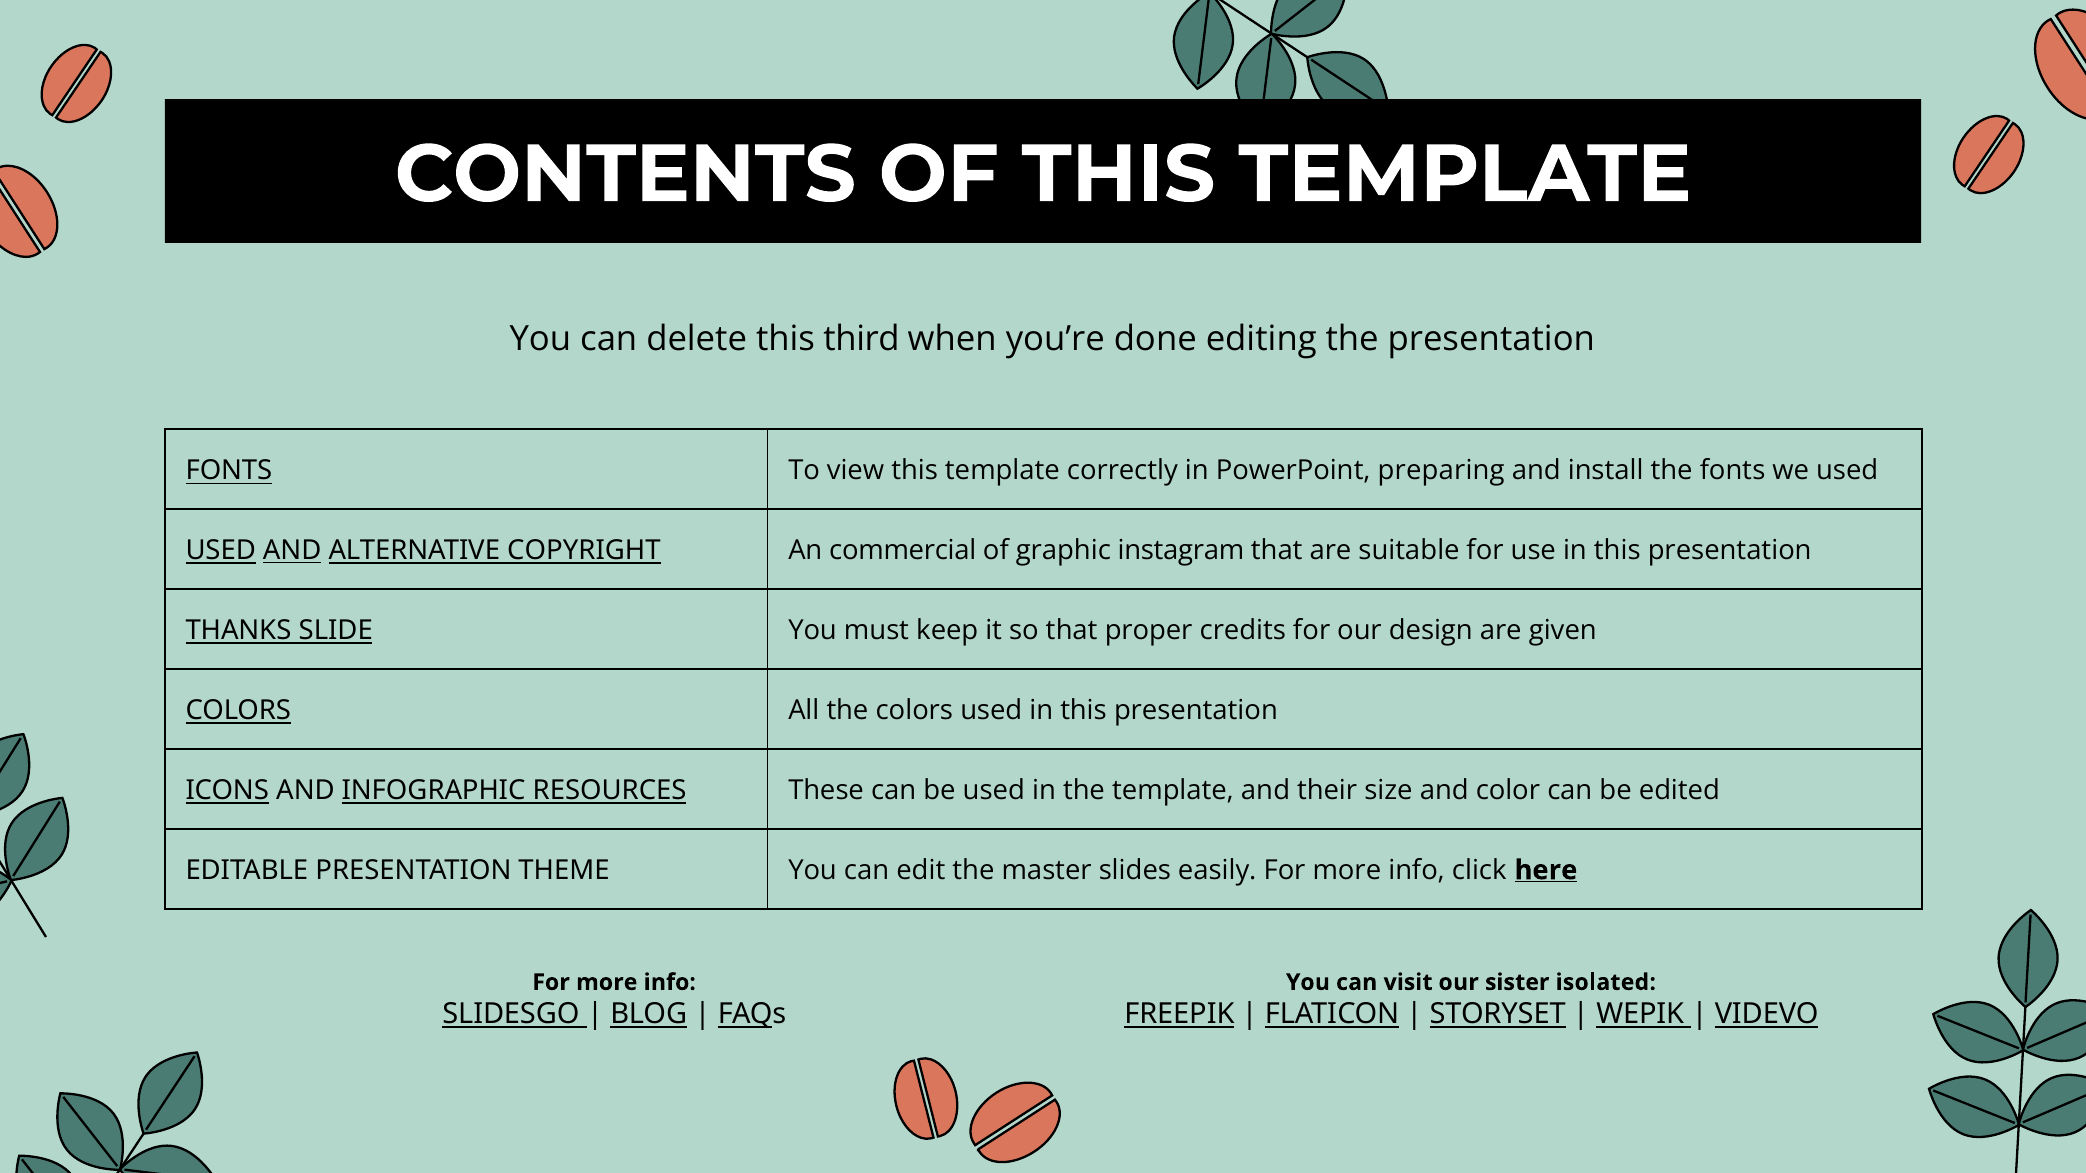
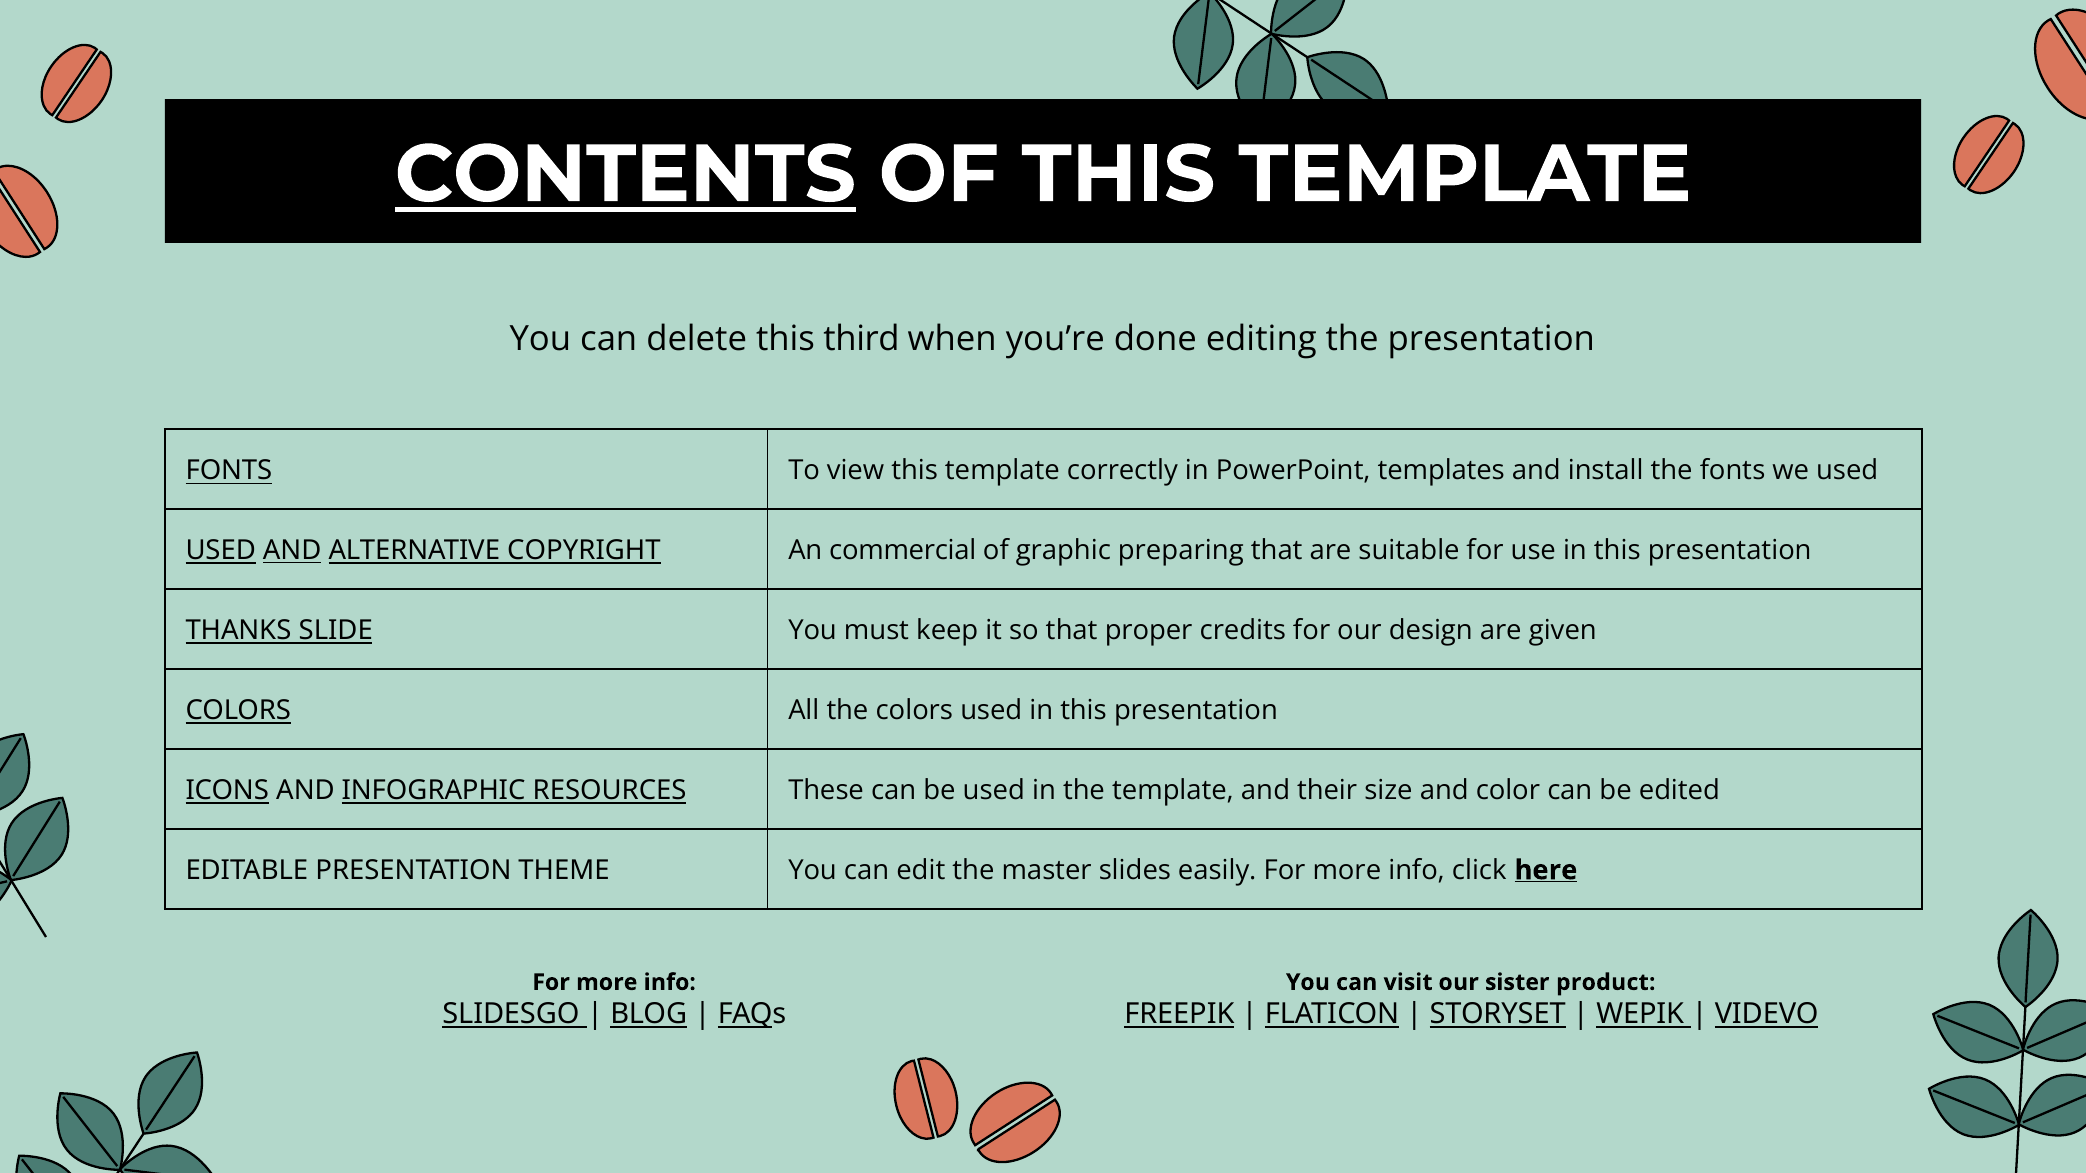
CONTENTS underline: none -> present
preparing: preparing -> templates
instagram: instagram -> preparing
isolated: isolated -> product
